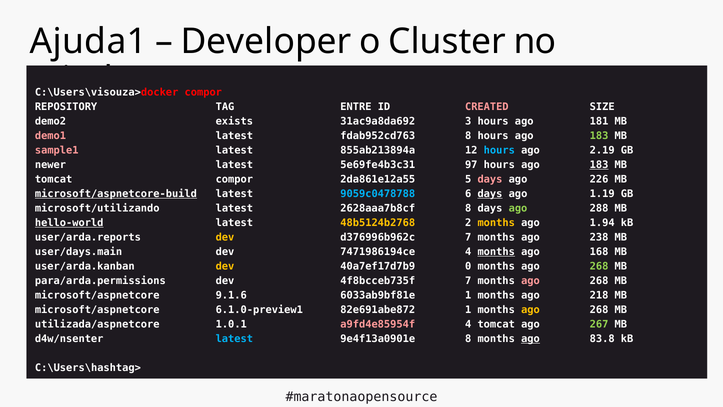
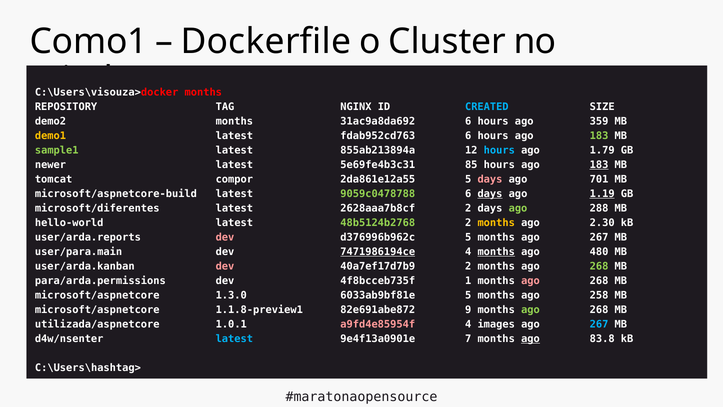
Ajuda1: Ajuda1 -> Como1
Developer: Developer -> Dockerfile
compor at (203, 92): compor -> months
ENTRE: ENTRE -> NGINX
CREATED colour: pink -> light blue
demo2 exists: exists -> months
31ac9a8da692 3: 3 -> 6
181: 181 -> 359
demo1 colour: pink -> yellow
fdab952cd763 8: 8 -> 6
sample1 colour: pink -> light green
2.19: 2.19 -> 1.79
97: 97 -> 85
226: 226 -> 701
microsoft/aspnetcore-build underline: present -> none
9059c0478788 colour: light blue -> light green
1.19 underline: none -> present
microsoft/utilizando: microsoft/utilizando -> microsoft/diferentes
2628aaa7b8cf 8: 8 -> 2
hello-world underline: present -> none
48b5124b2768 colour: yellow -> light green
1.94: 1.94 -> 2.30
dev at (225, 237) colour: yellow -> pink
d376996b962c 7: 7 -> 5
months ago 238: 238 -> 267
user/days.main: user/days.main -> user/para.main
7471986194ce underline: none -> present
168: 168 -> 480
dev at (225, 266) colour: yellow -> pink
40a7ef17d7b9 0: 0 -> 2
4f8bcceb735f 7: 7 -> 1
9.1.6: 9.1.6 -> 1.3.0
6033ab9bf81e 1: 1 -> 5
218: 218 -> 258
6.1.0-preview1: 6.1.0-preview1 -> 1.1.8-preview1
82e691abe872 1: 1 -> 9
ago at (530, 309) colour: yellow -> light green
4 tomcat: tomcat -> images
267 at (599, 324) colour: light green -> light blue
9e4f13a0901e 8: 8 -> 7
